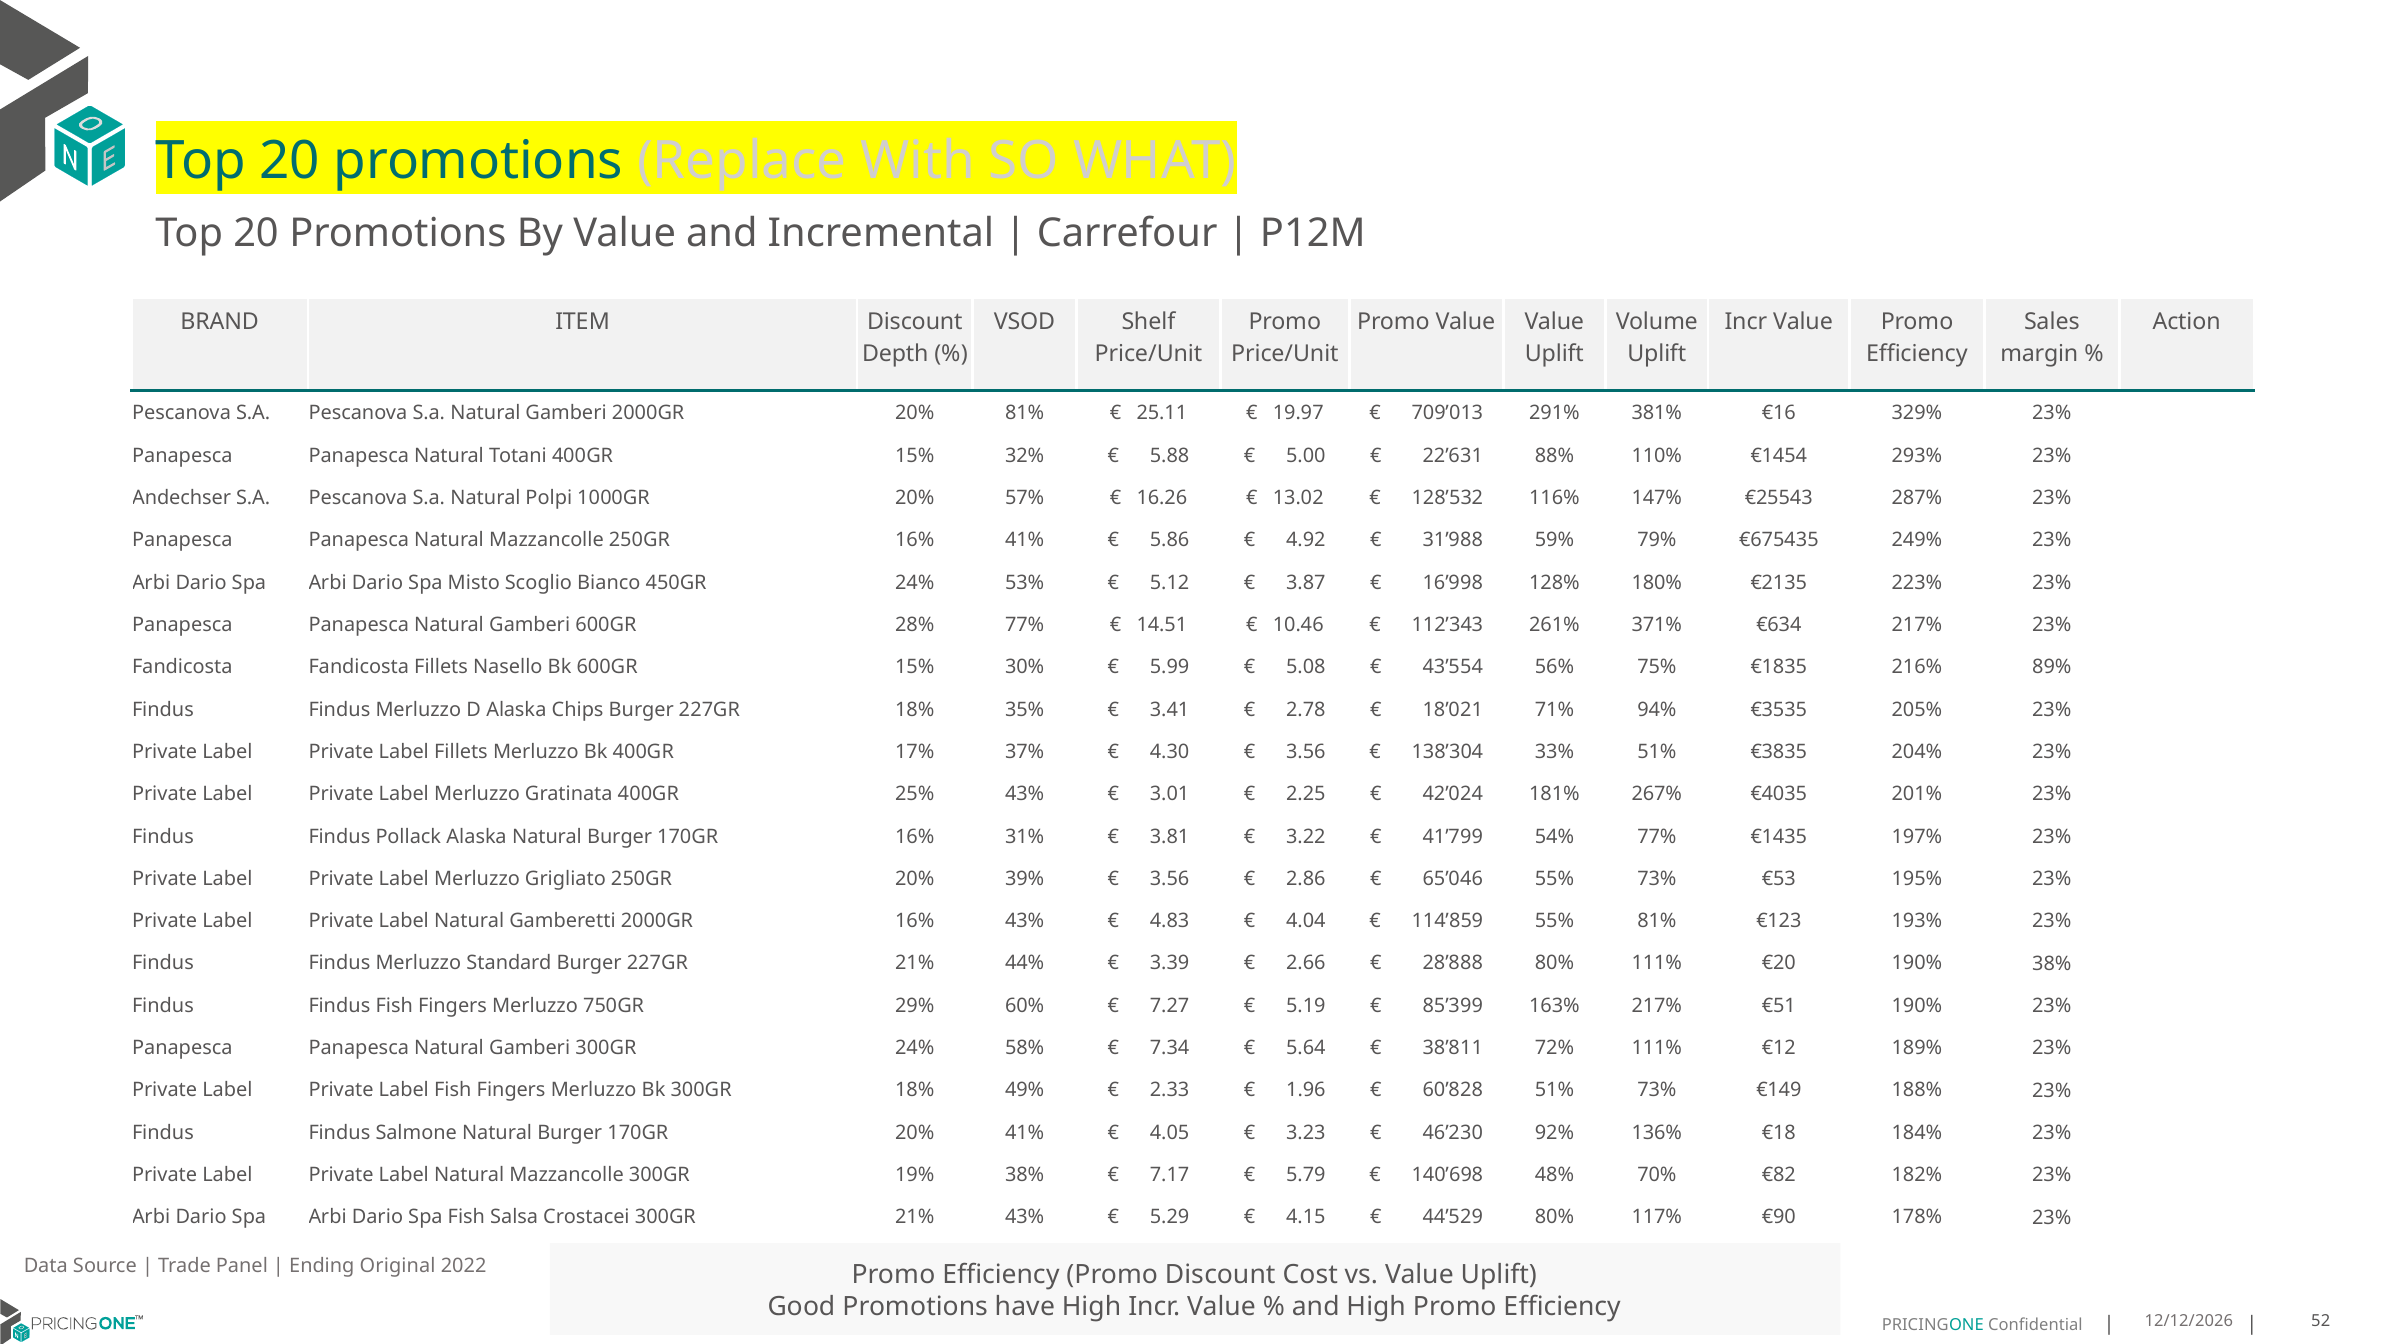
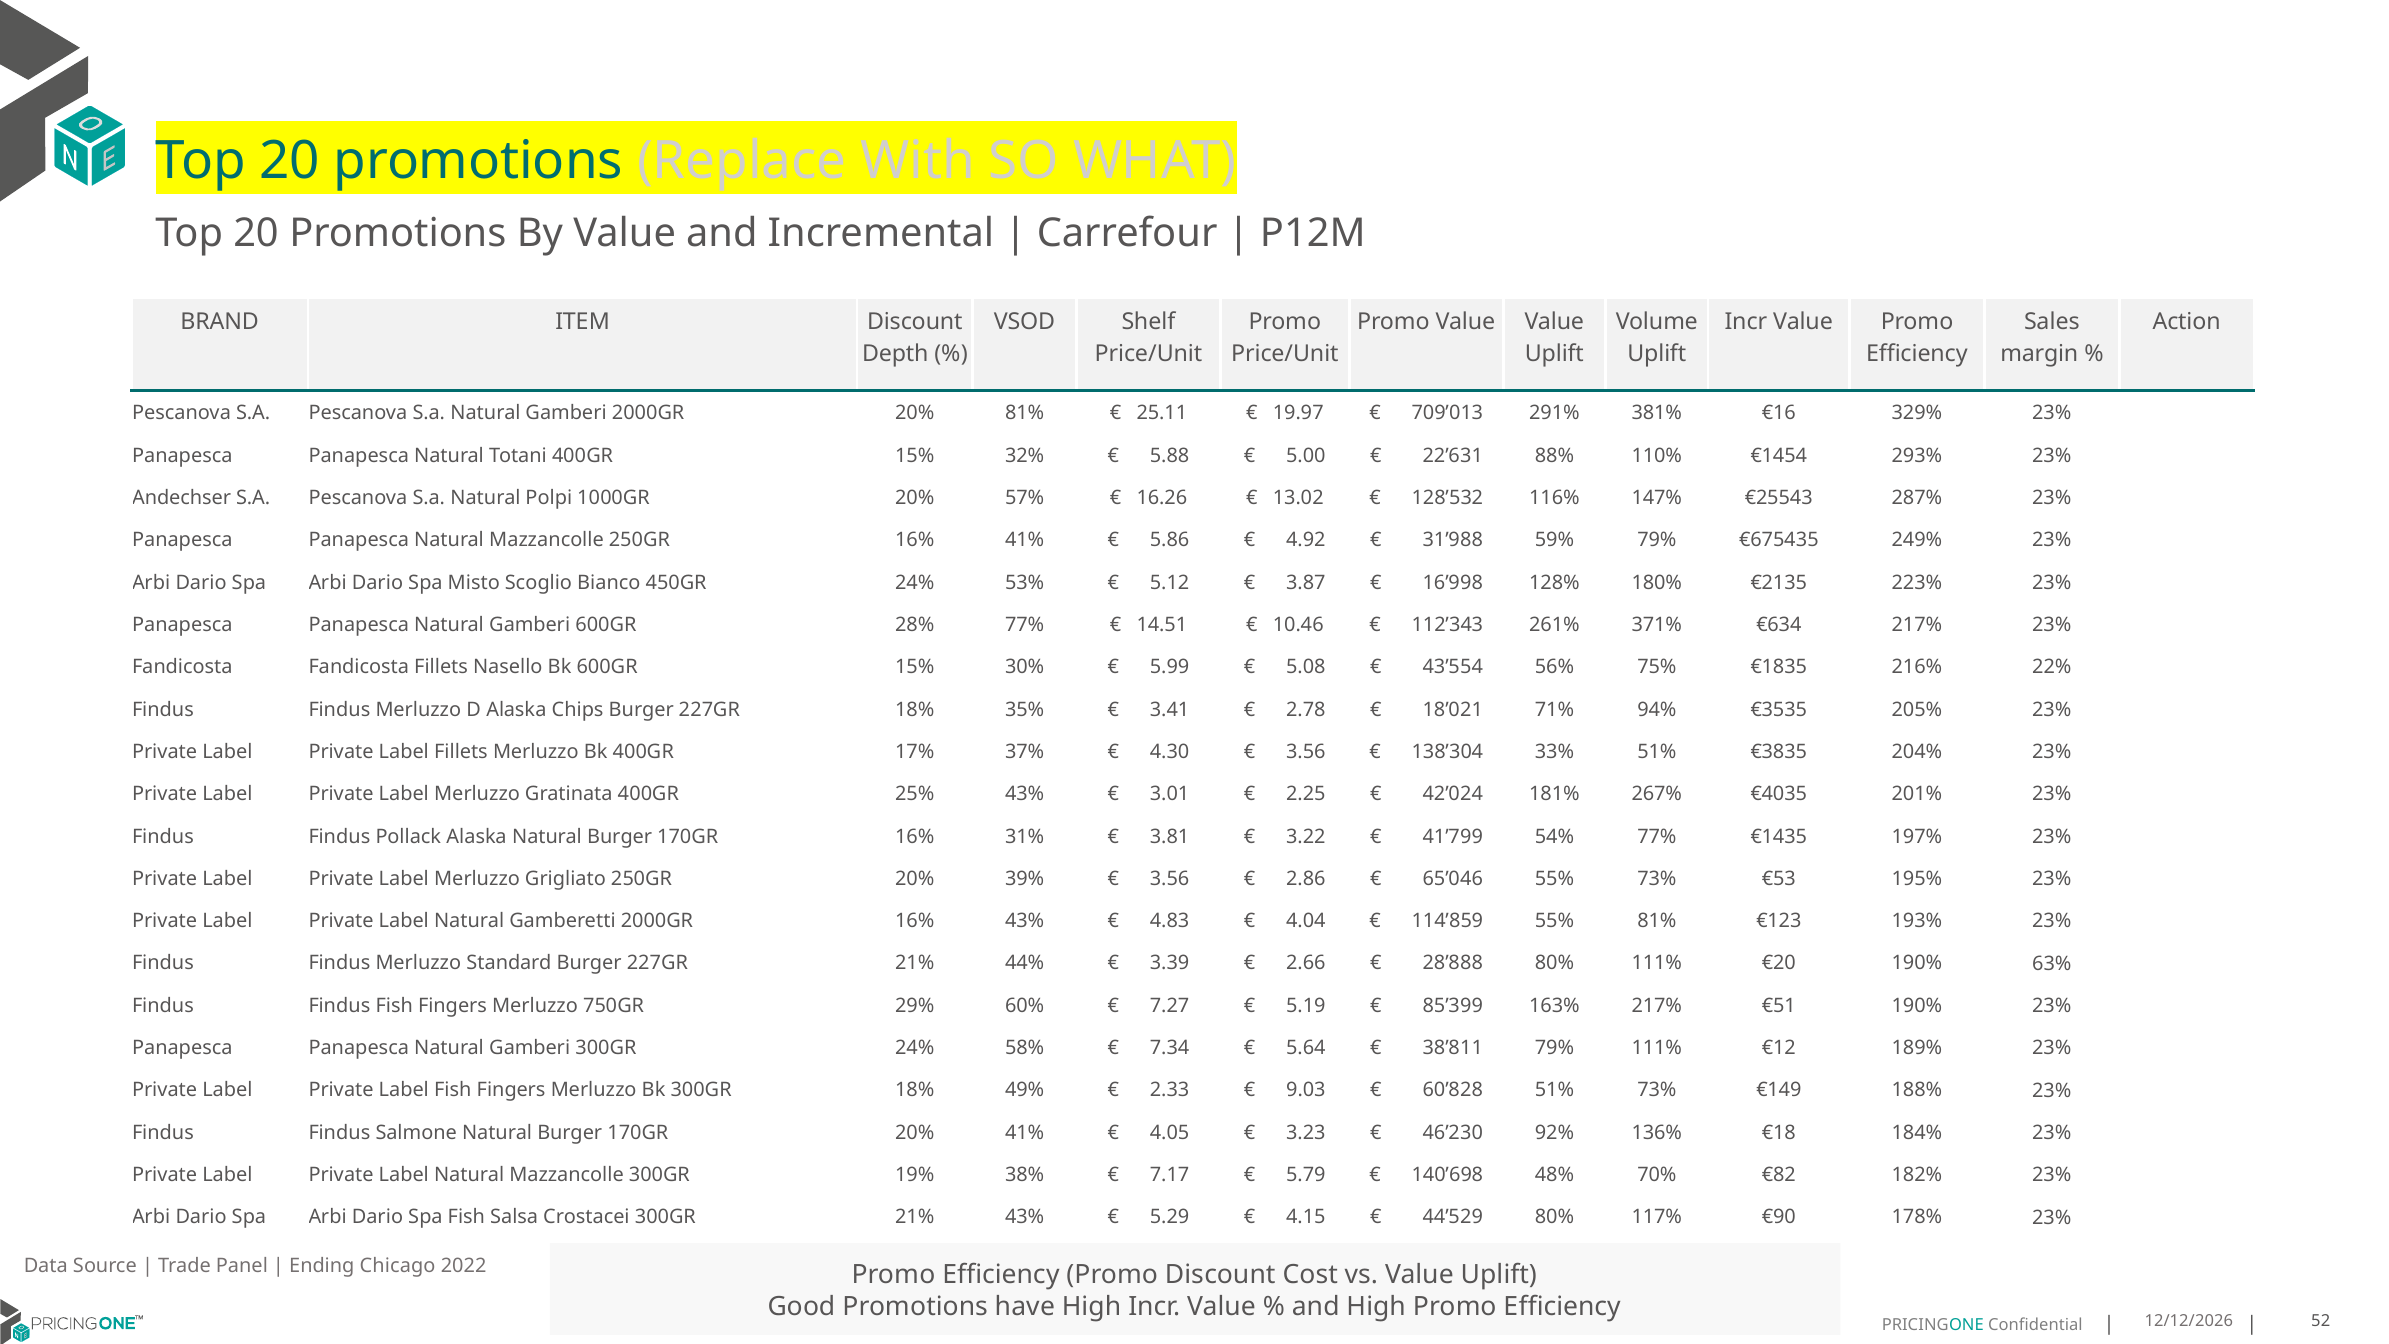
89%: 89% -> 22%
190% 38%: 38% -> 63%
38’811 72%: 72% -> 79%
1.96: 1.96 -> 9.03
Original: Original -> Chicago
